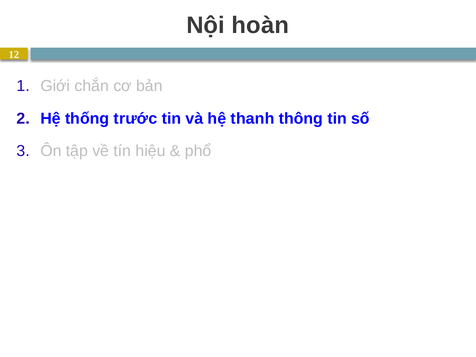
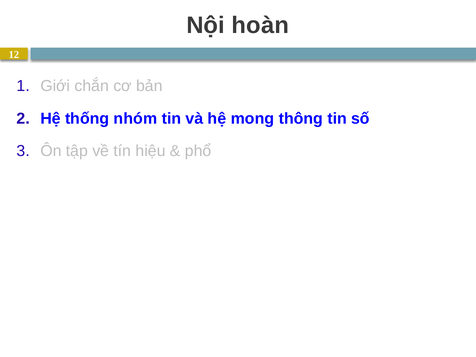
trước: trước -> nhóm
thanh: thanh -> mong
